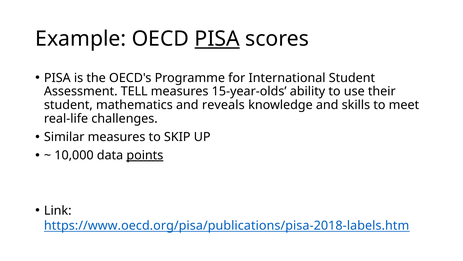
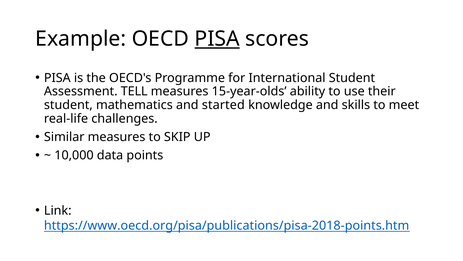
reveals: reveals -> started
points underline: present -> none
https://www.oecd.org/pisa/publications/pisa-2018-labels.htm: https://www.oecd.org/pisa/publications/pisa-2018-labels.htm -> https://www.oecd.org/pisa/publications/pisa-2018-points.htm
